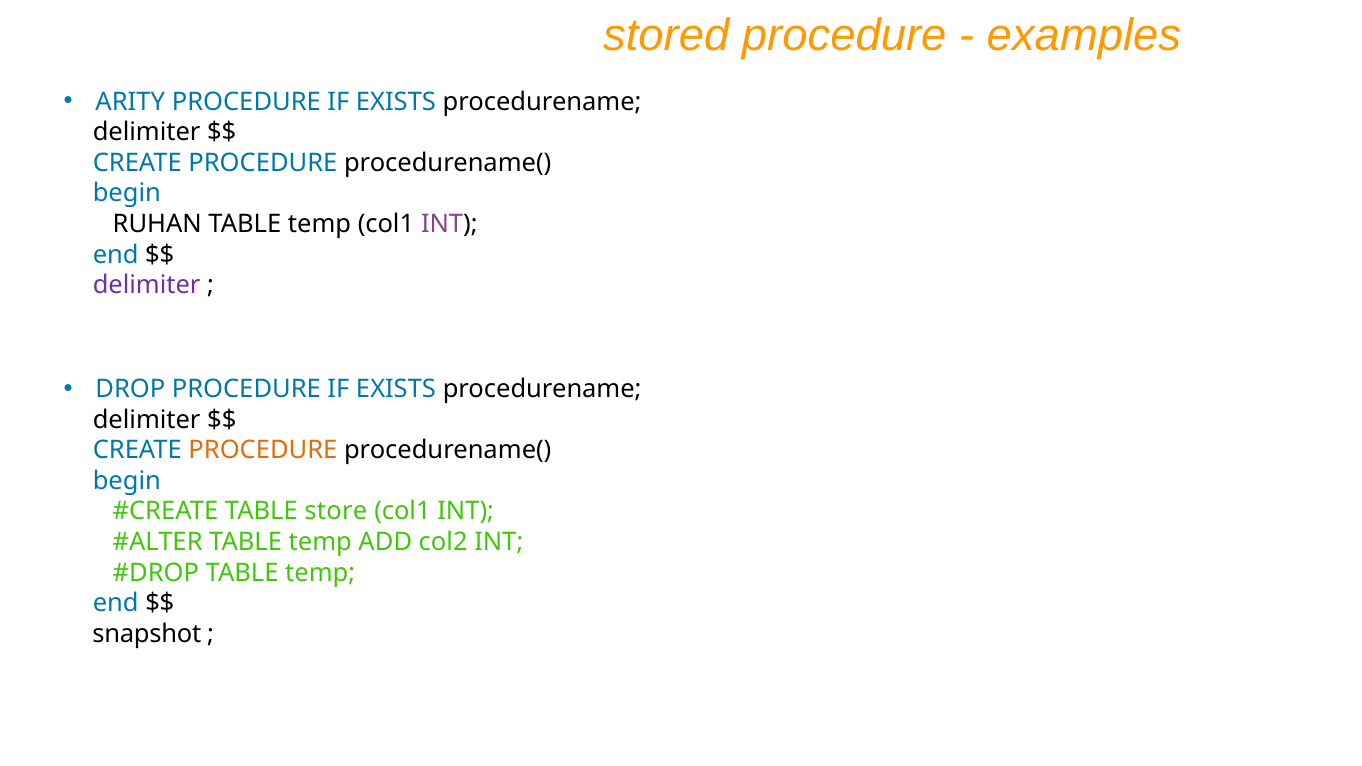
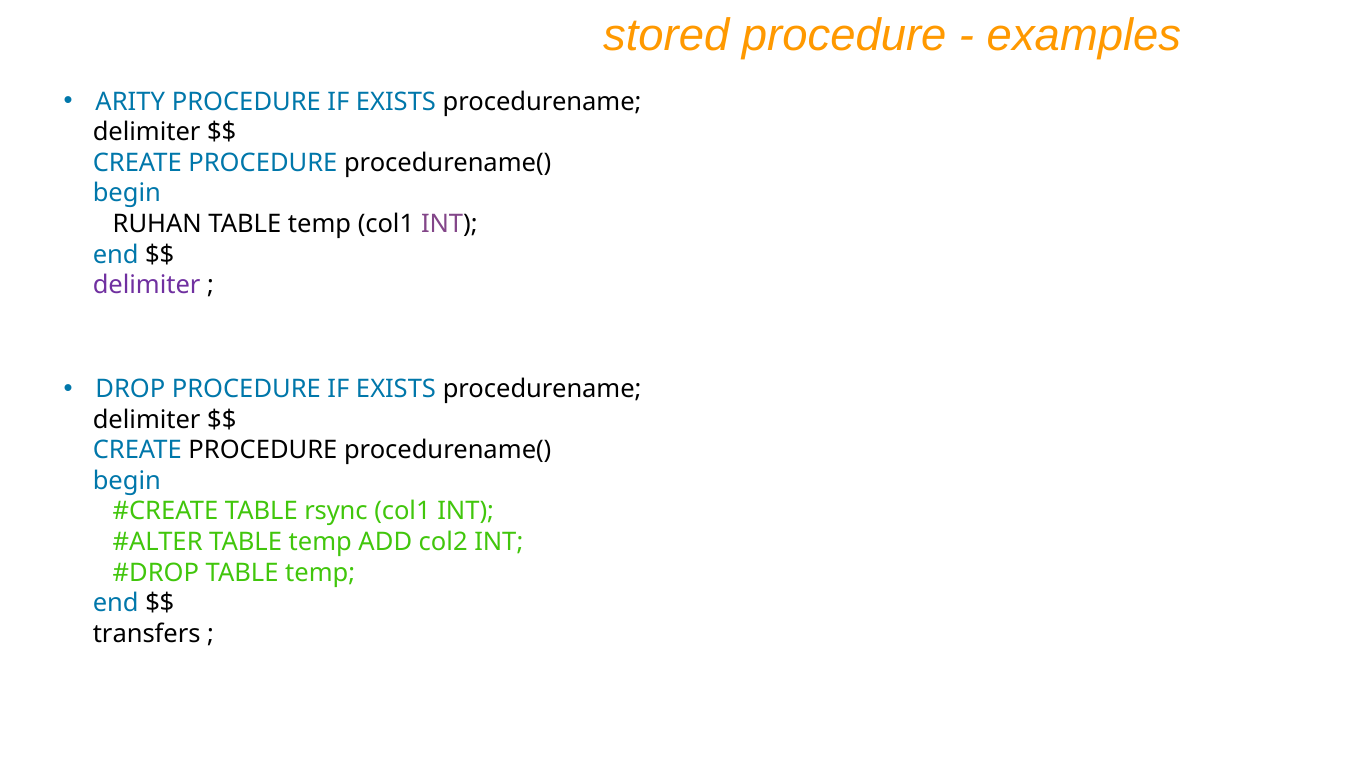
PROCEDURE at (263, 450) colour: orange -> black
store: store -> rsync
snapshot: snapshot -> transfers
